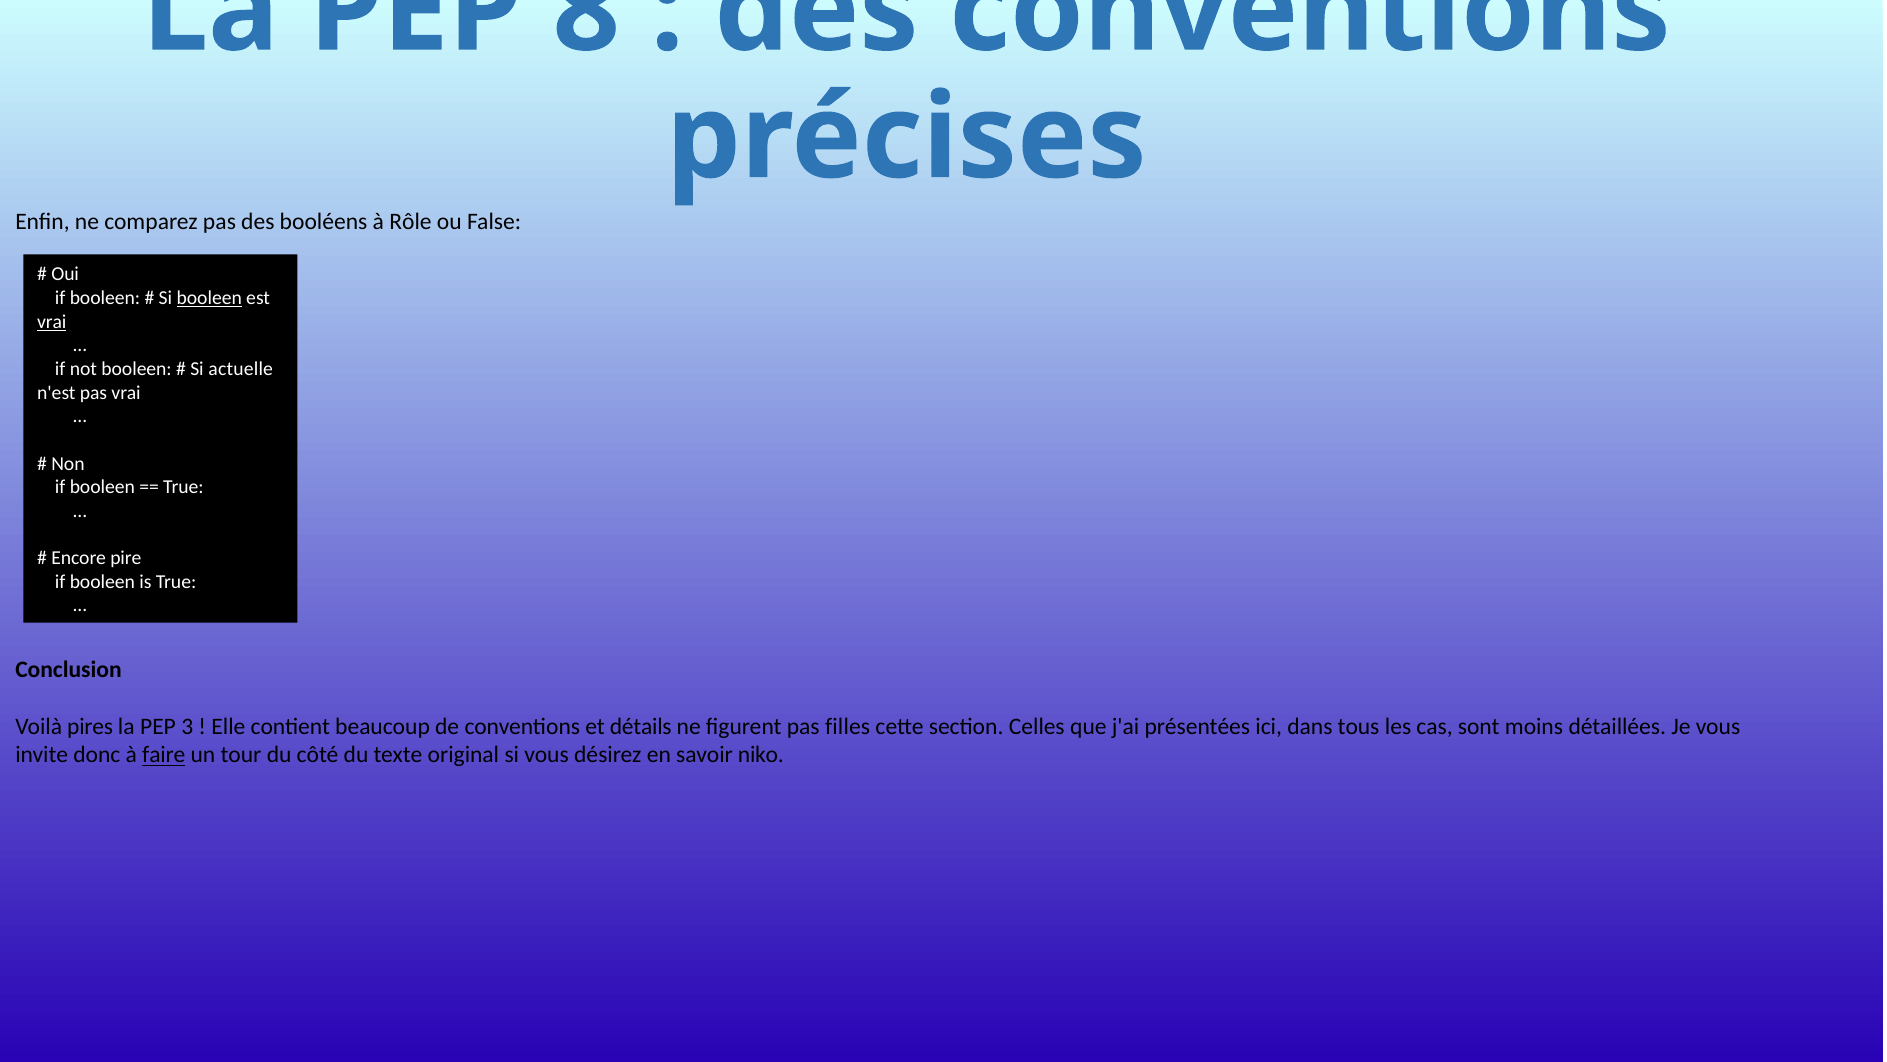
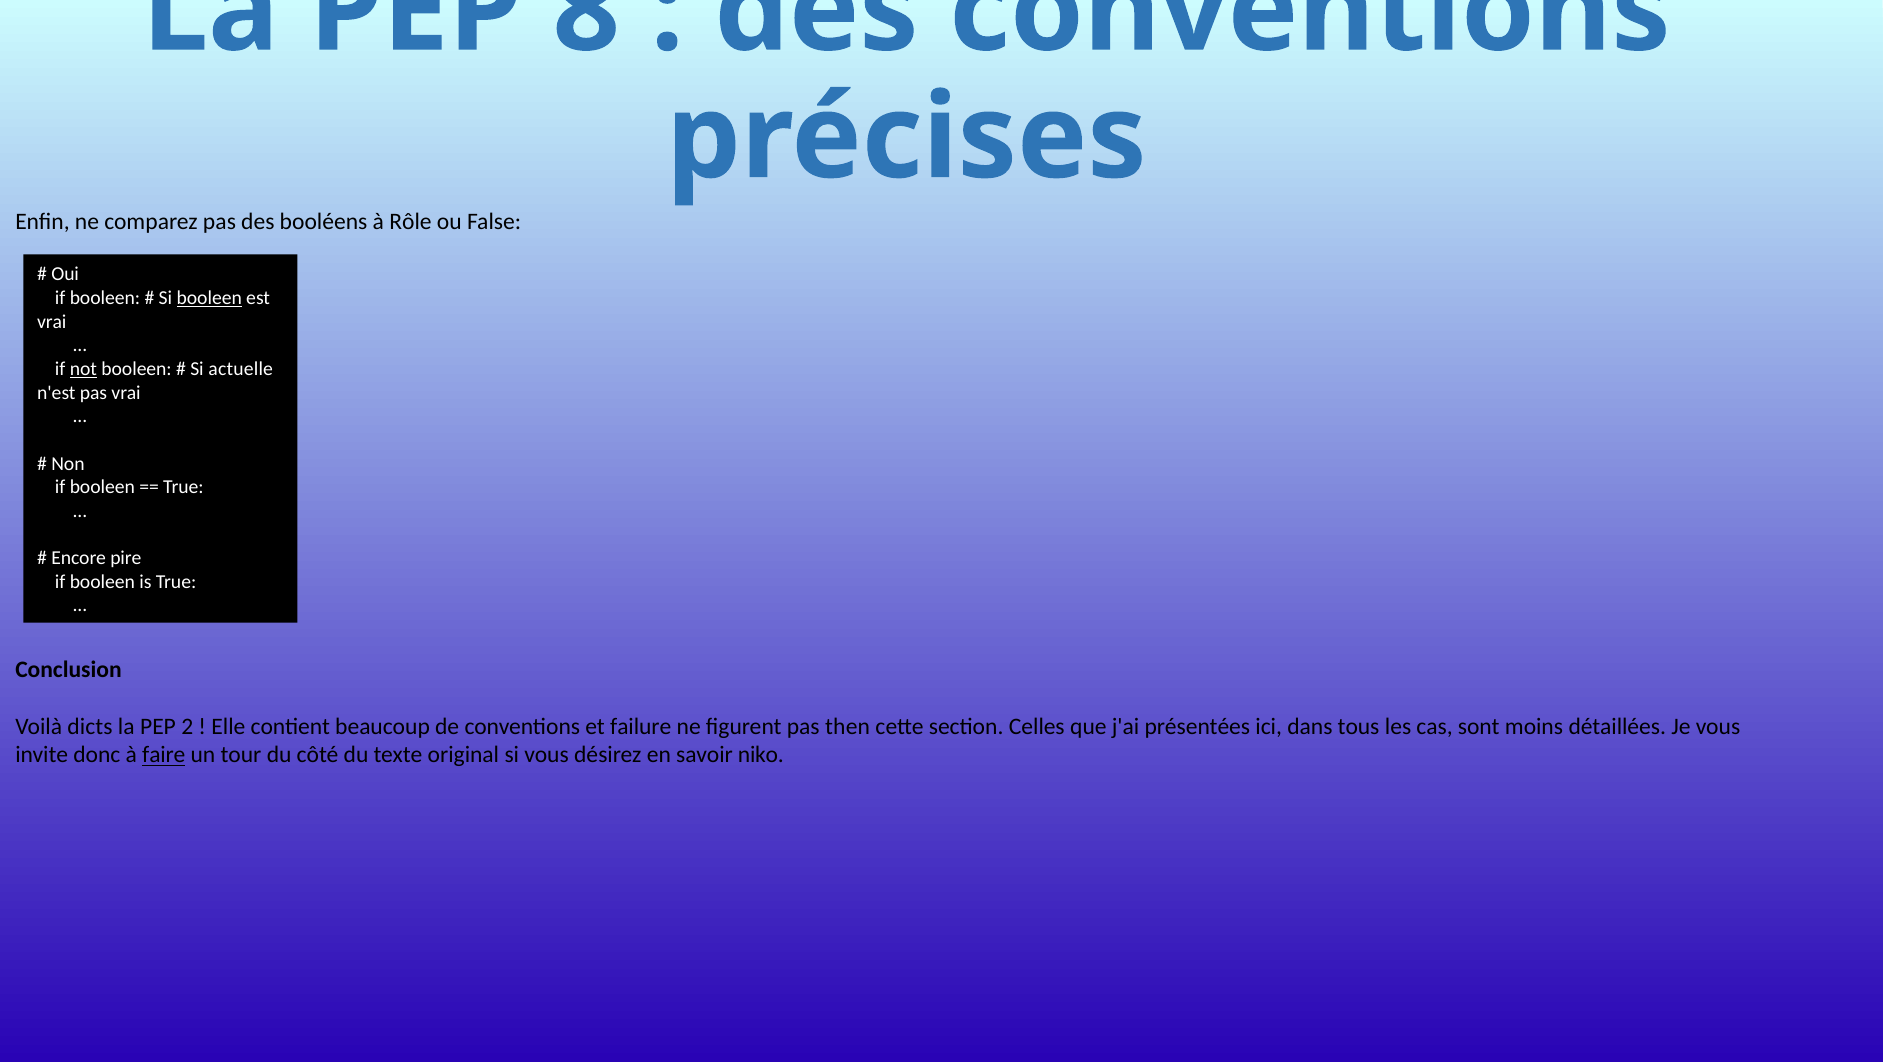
vrai at (52, 322) underline: present -> none
not underline: none -> present
pires: pires -> dicts
3: 3 -> 2
détails: détails -> failure
filles: filles -> then
